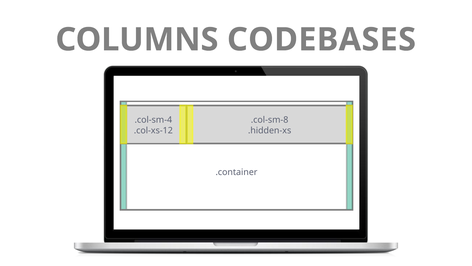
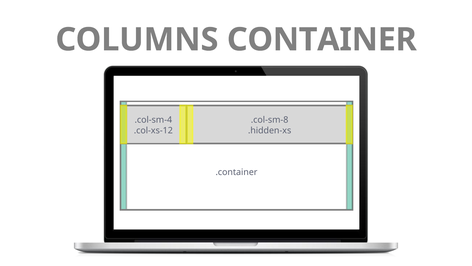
CODEBASES: CODEBASES -> CONTAINER
